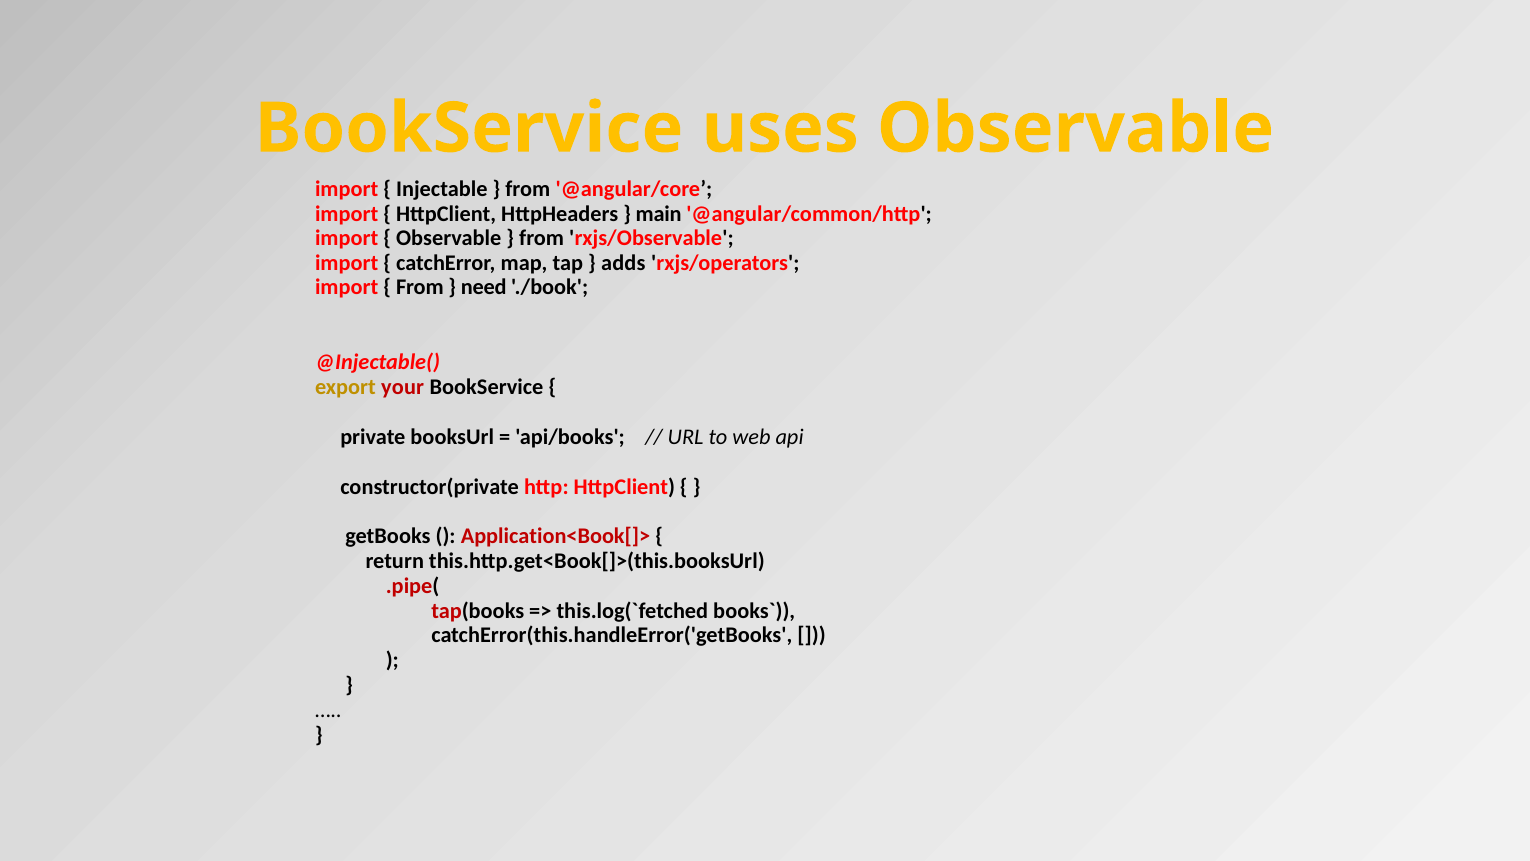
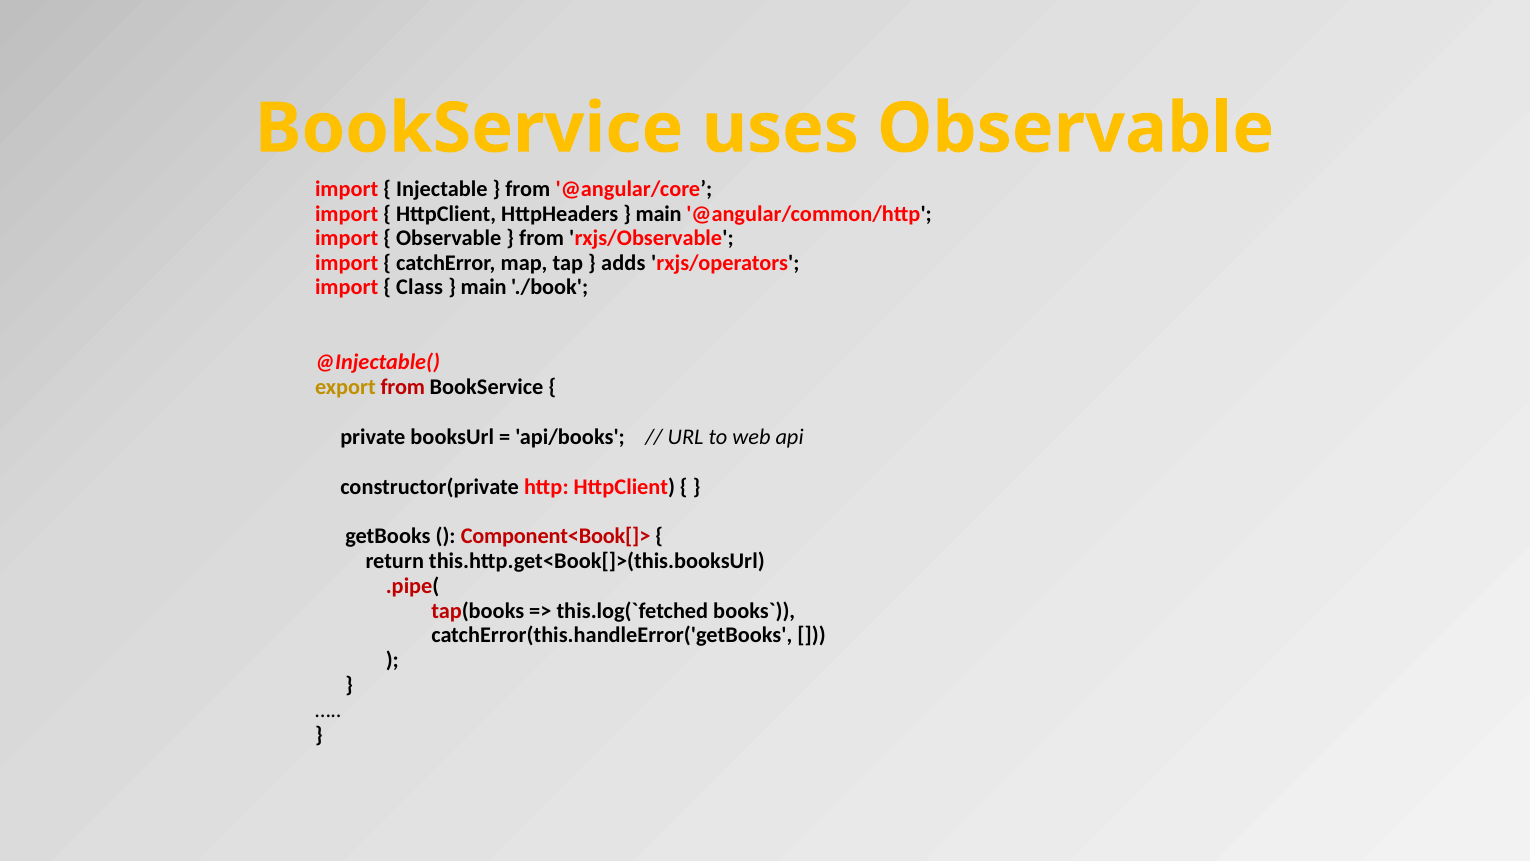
From at (420, 287): From -> Class
need at (484, 287): need -> main
export your: your -> from
Application<Book[]>: Application<Book[]> -> Component<Book[]>
